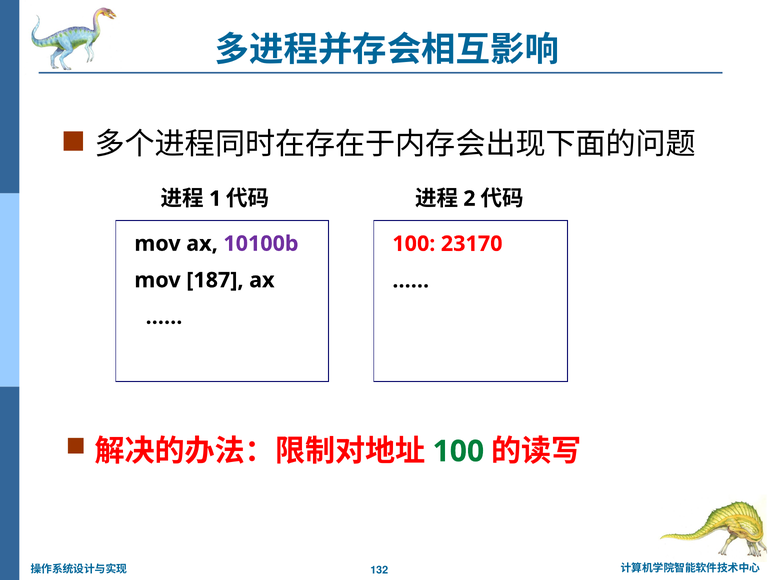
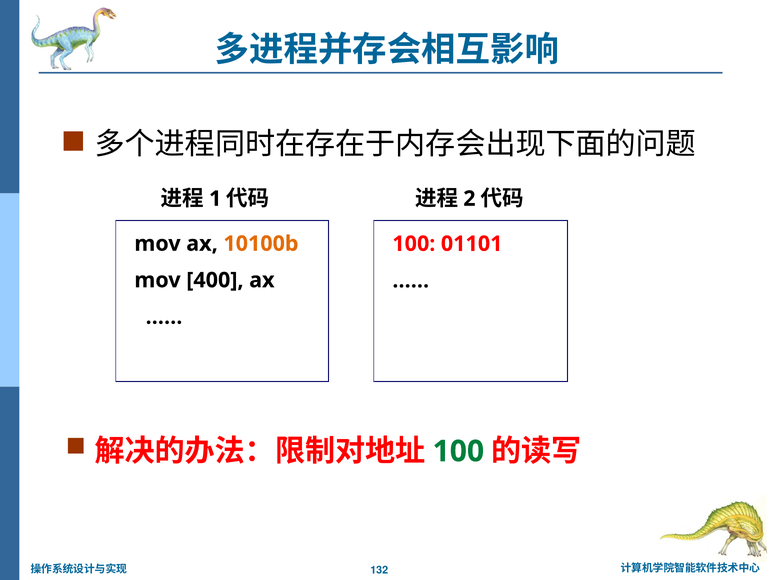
10100b colour: purple -> orange
23170: 23170 -> 01101
187: 187 -> 400
